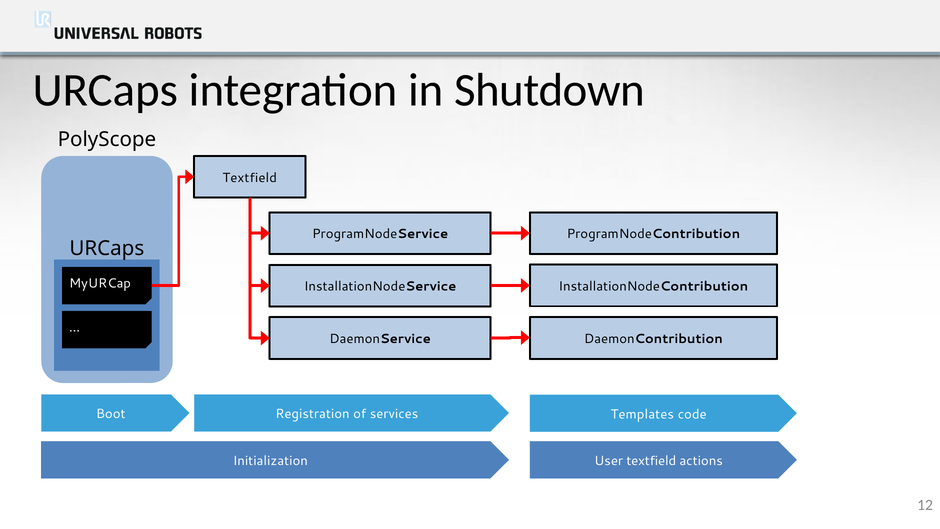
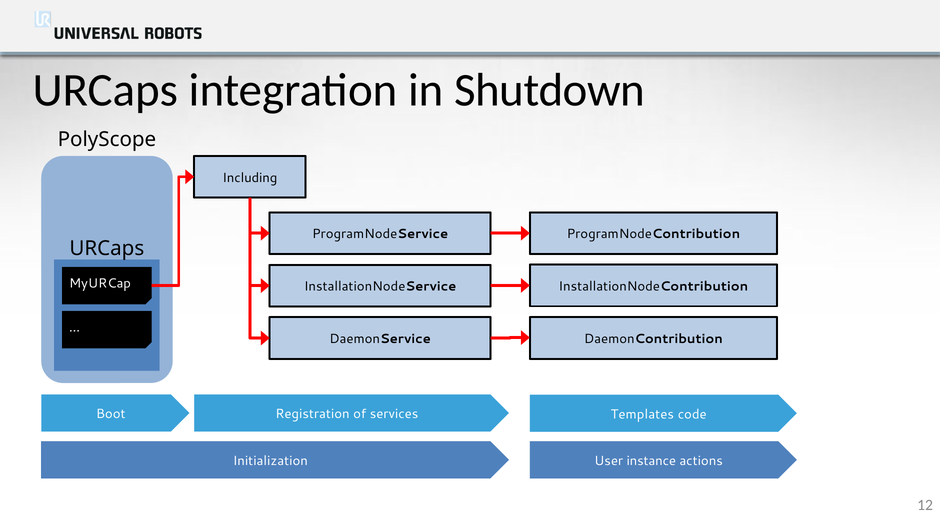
Textfield at (250, 178): Textfield -> Including
User textfield: textfield -> instance
